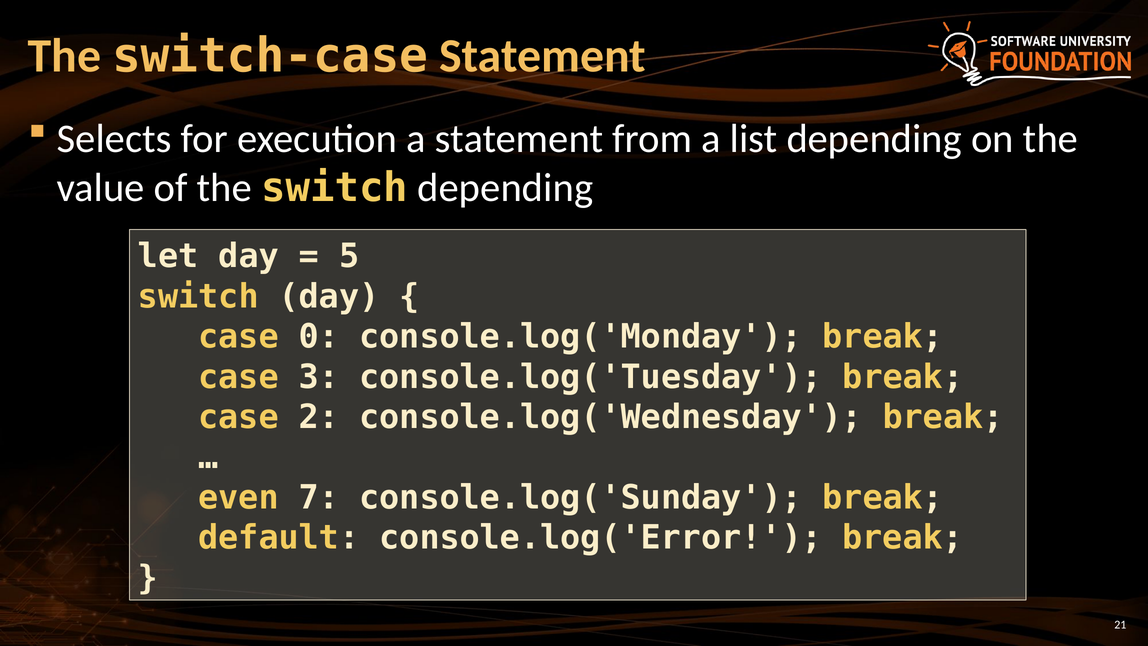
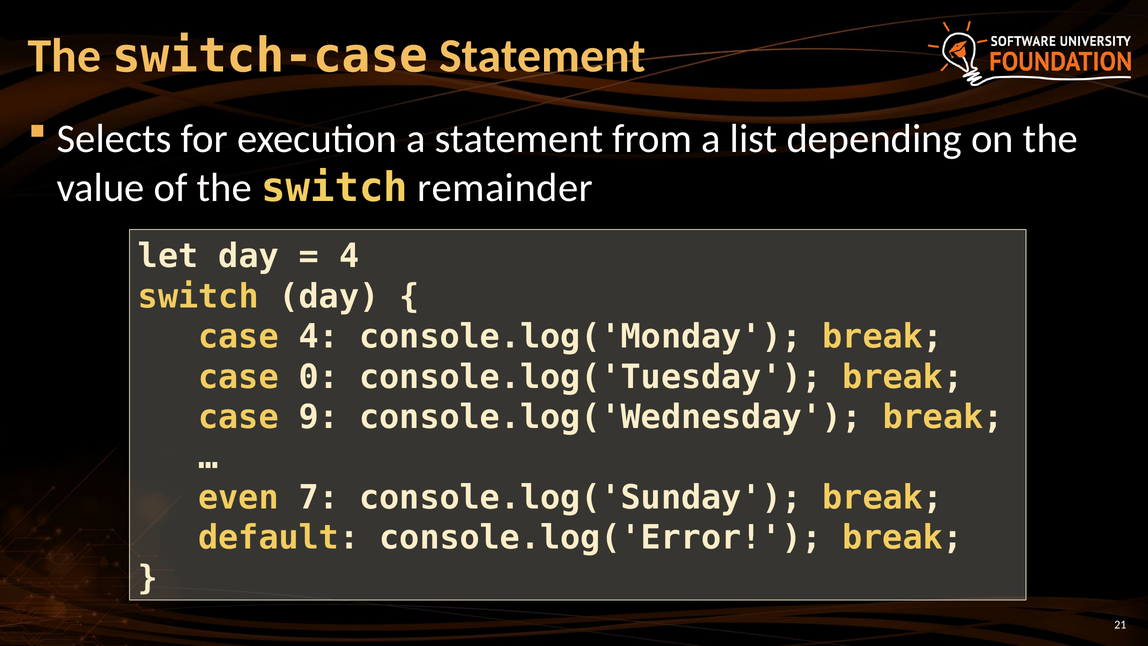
switch depending: depending -> remainder
5 at (349, 256): 5 -> 4
case 0: 0 -> 4
3: 3 -> 0
2: 2 -> 9
